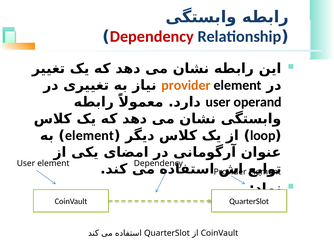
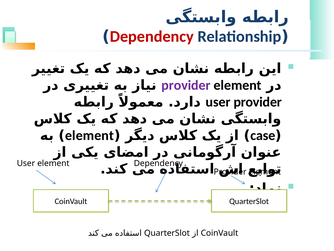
provider at (186, 85) colour: orange -> purple
user operand: operand -> provider
loop: loop -> case
